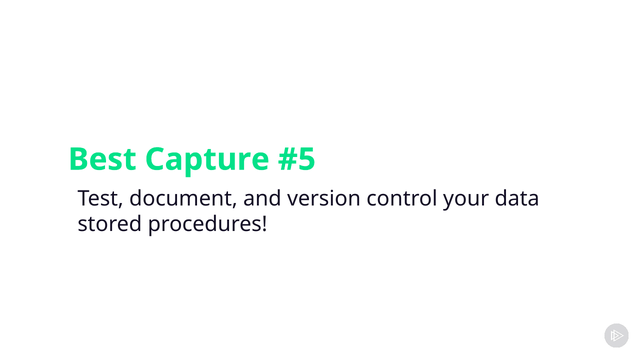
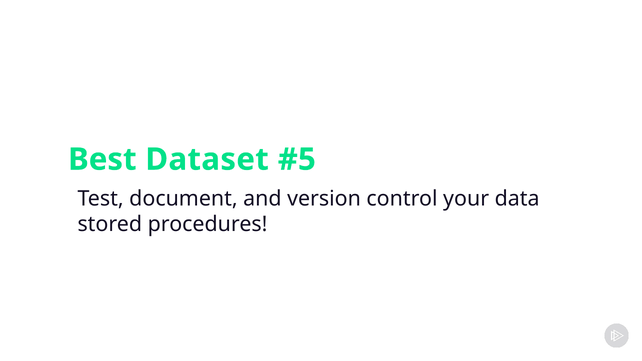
Capture: Capture -> Dataset
